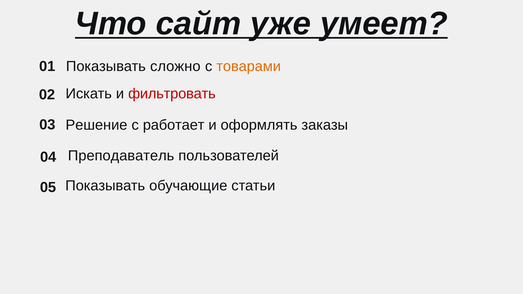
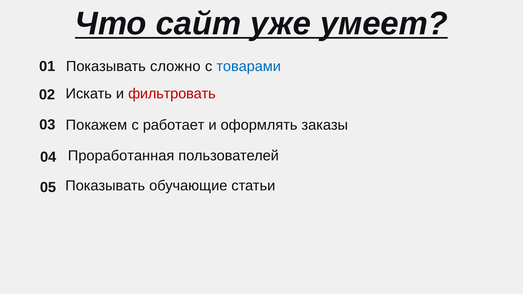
товарами colour: orange -> blue
Решение: Решение -> Покажем
Преподаватель: Преподаватель -> Проработанная
